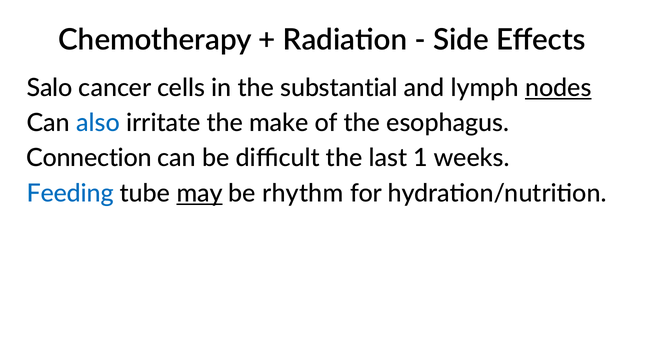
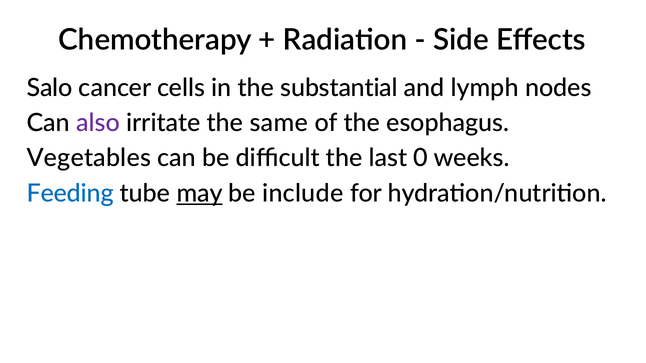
nodes underline: present -> none
also colour: blue -> purple
make: make -> same
Connection: Connection -> Vegetables
1: 1 -> 0
rhythm: rhythm -> include
